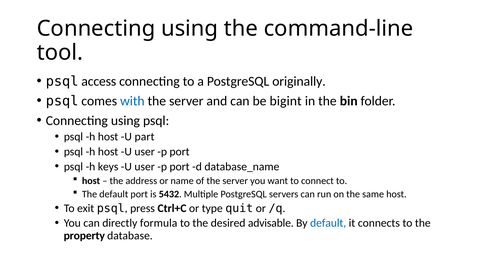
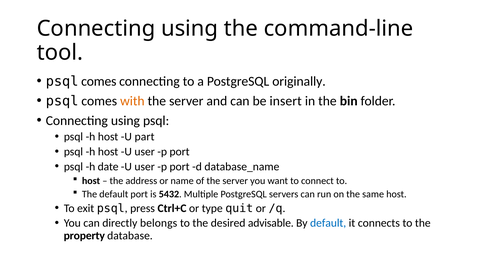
access at (99, 81): access -> comes
with colour: blue -> orange
bigint: bigint -> insert
keys: keys -> date
formula: formula -> belongs
